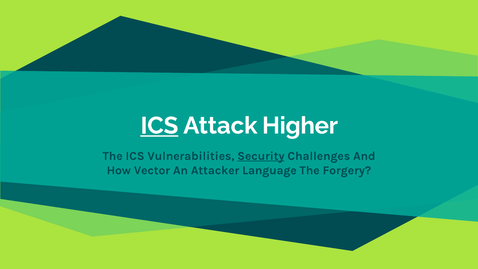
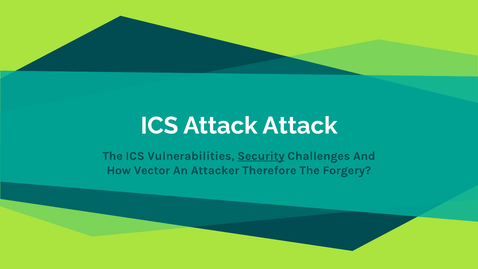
ICS at (159, 126) underline: present -> none
Attack Higher: Higher -> Attack
Language: Language -> Therefore
